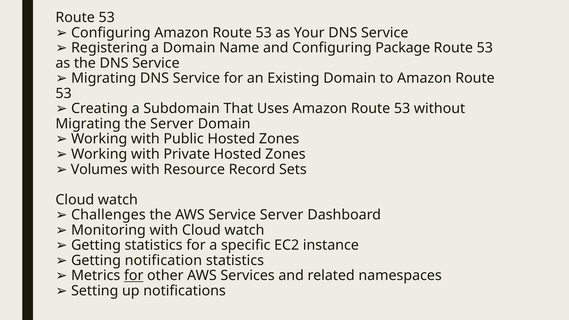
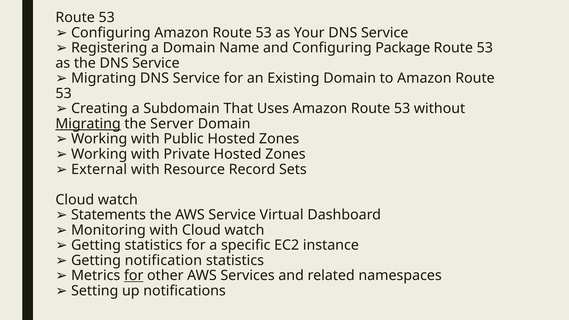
Migrating at (88, 124) underline: none -> present
Volumes: Volumes -> External
Challenges: Challenges -> Statements
Service Server: Server -> Virtual
